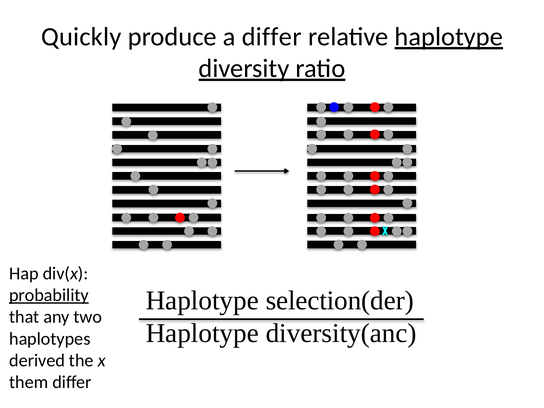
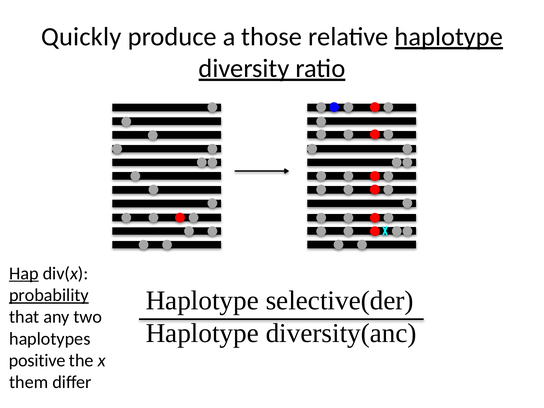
a differ: differ -> those
Hap underline: none -> present
selection(der: selection(der -> selective(der
derived: derived -> positive
